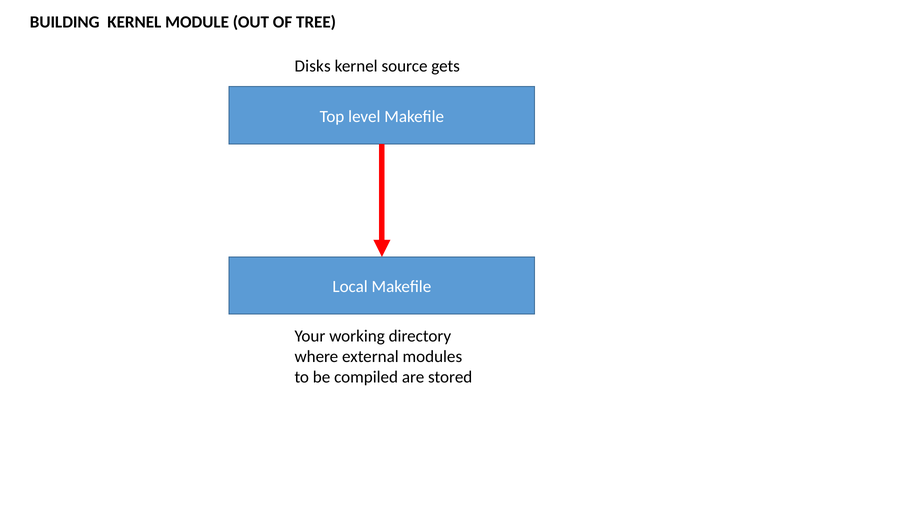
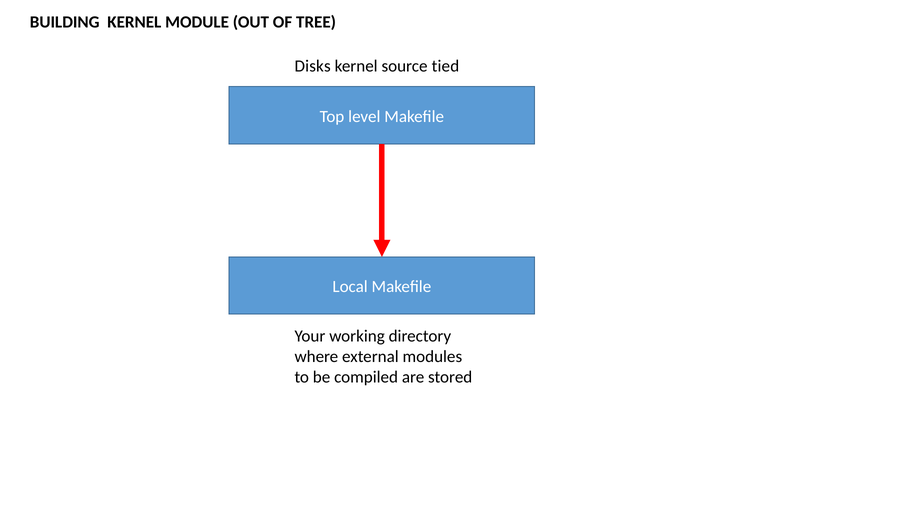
gets: gets -> tied
